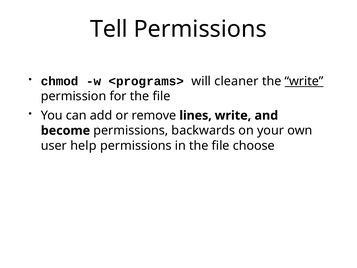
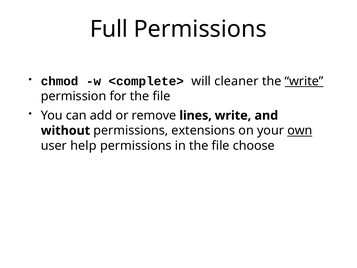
Tell: Tell -> Full
<programs>: <programs> -> <complete>
become: become -> without
backwards: backwards -> extensions
own underline: none -> present
